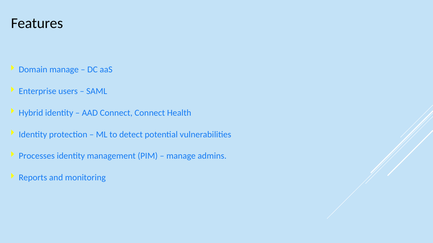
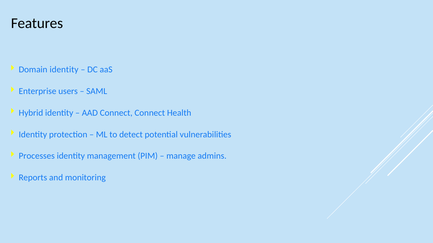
Domain manage: manage -> identity
